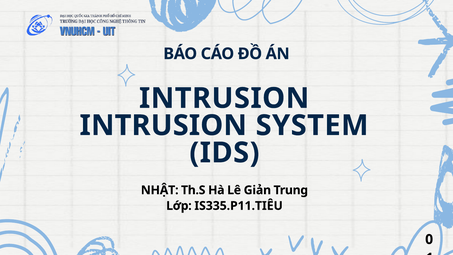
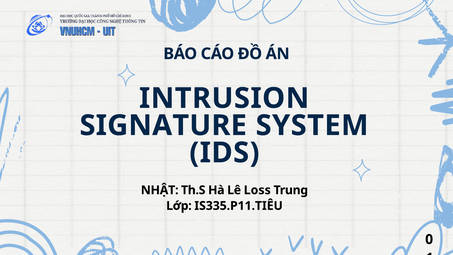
INTRUSION at (163, 125): INTRUSION -> SIGNATURE
Giản: Giản -> Loss
